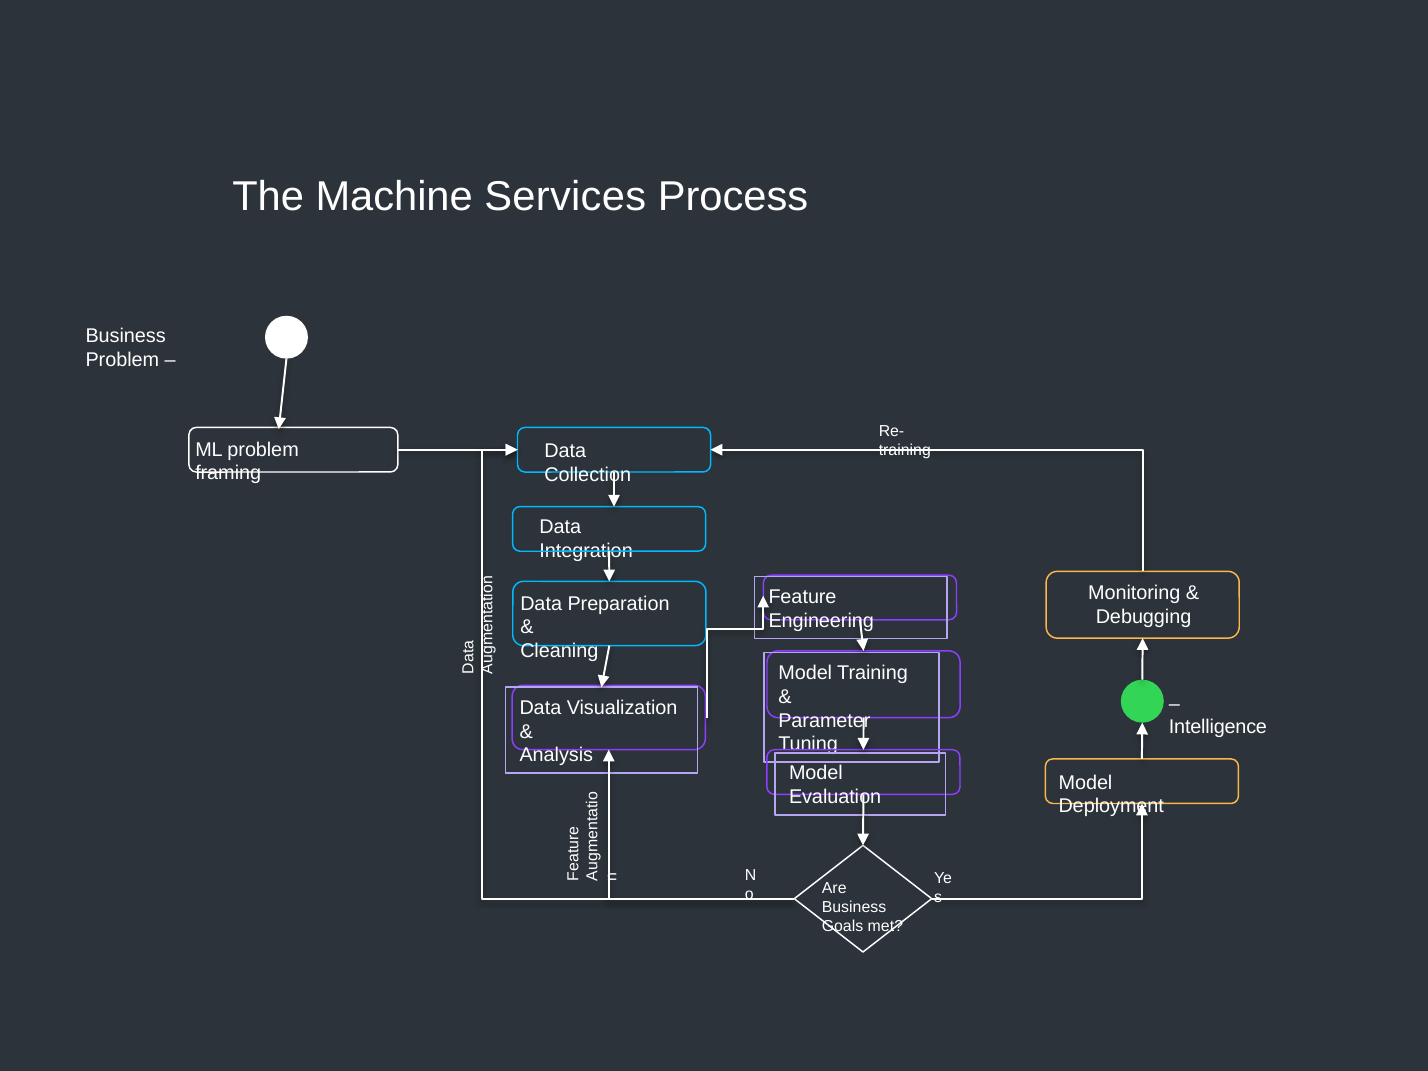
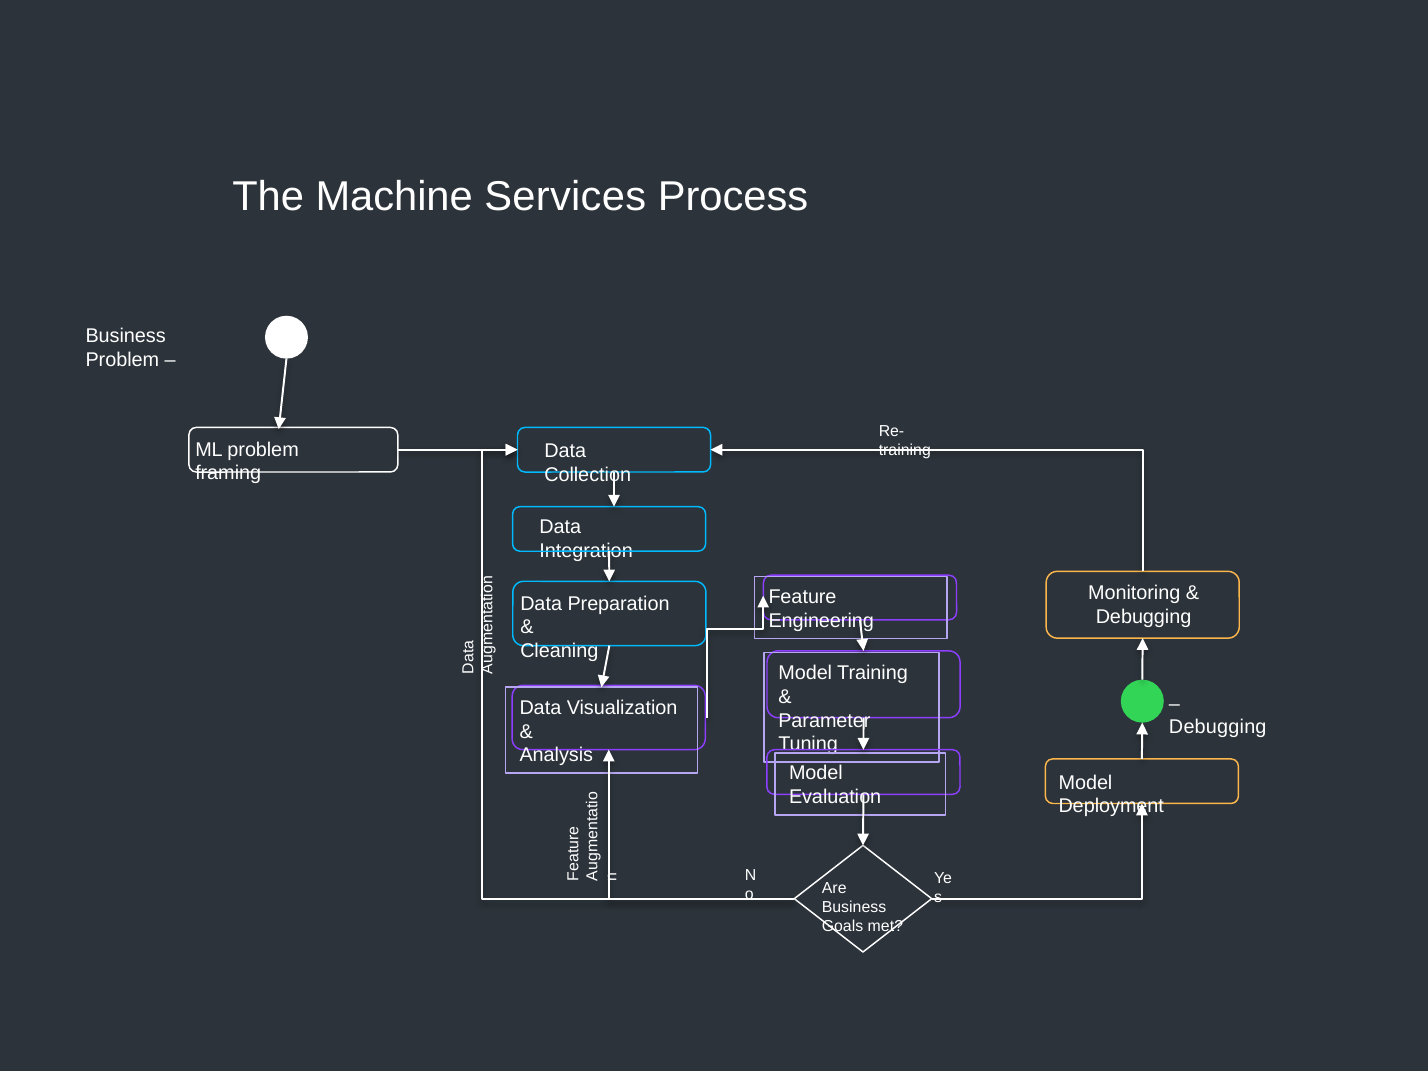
Intelligence at (1218, 727): Intelligence -> Debugging
